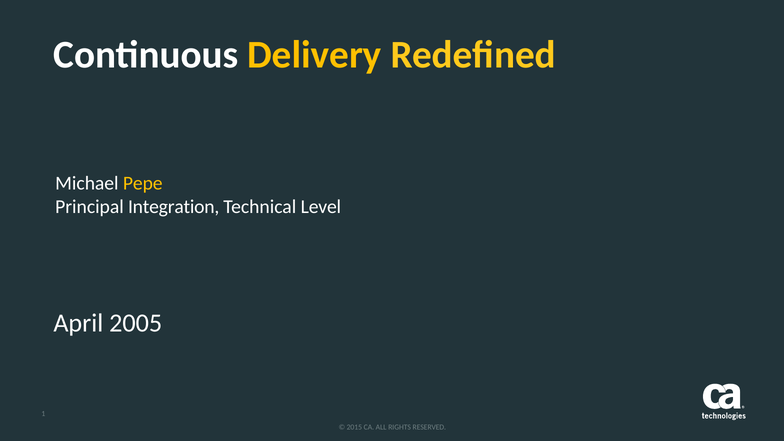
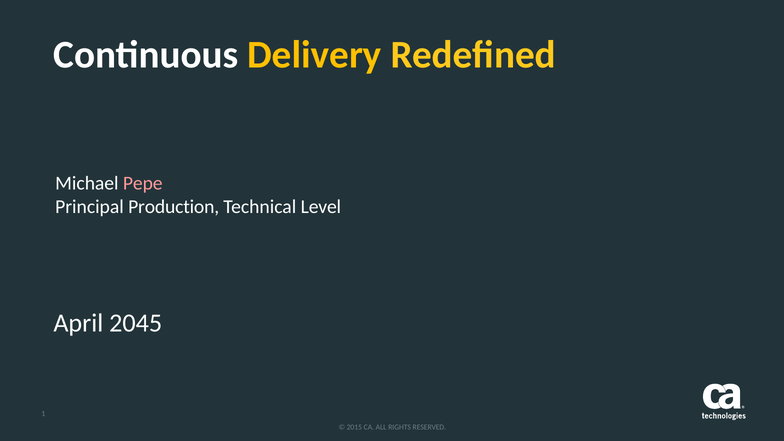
Pepe colour: yellow -> pink
Integration: Integration -> Production
2005: 2005 -> 2045
